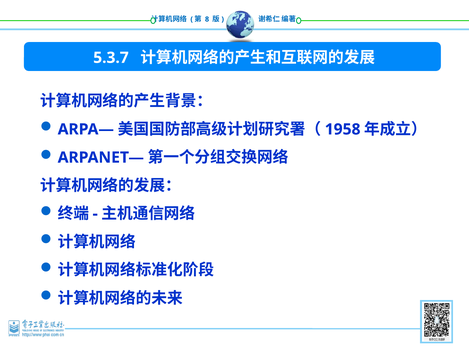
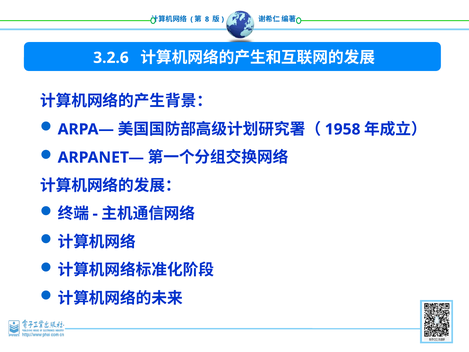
5.3.7: 5.3.7 -> 3.2.6
